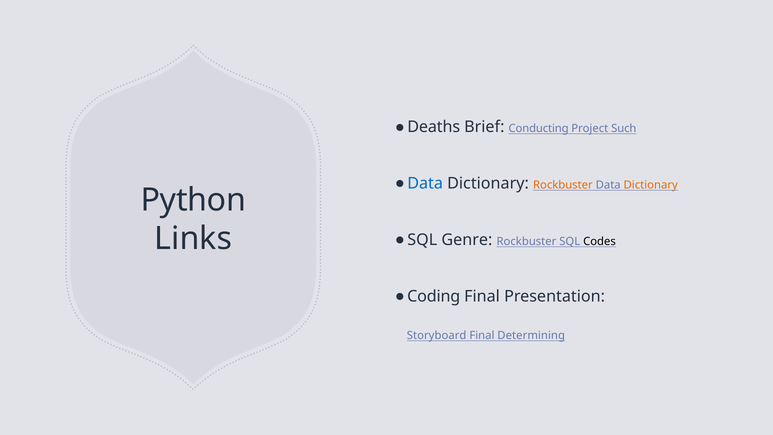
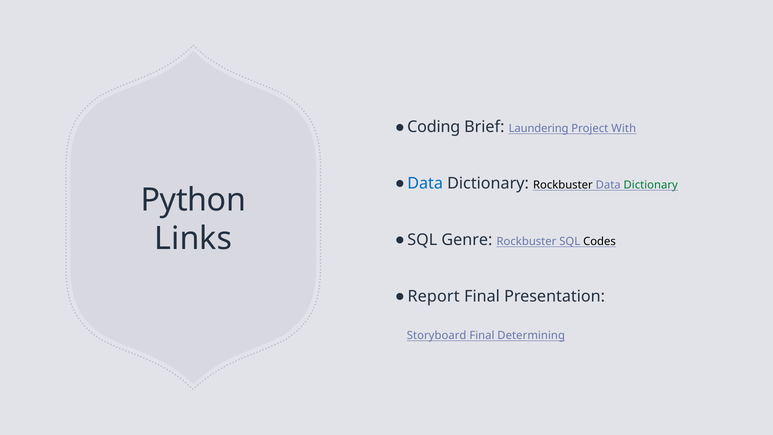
Deaths: Deaths -> Coding
Conducting: Conducting -> Laundering
Such: Such -> With
Rockbuster at (563, 185) colour: orange -> black
Dictionary at (651, 185) colour: orange -> green
Coding: Coding -> Report
